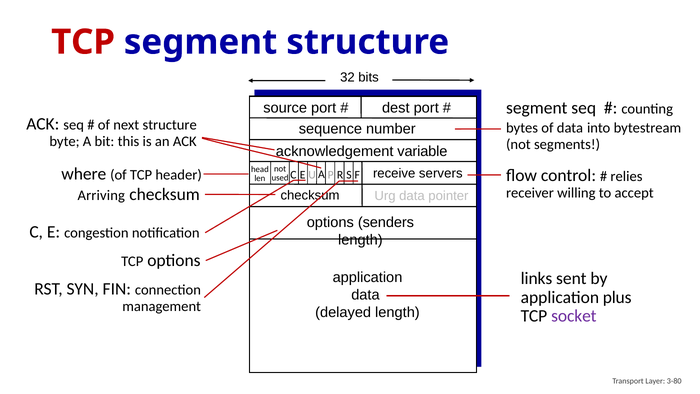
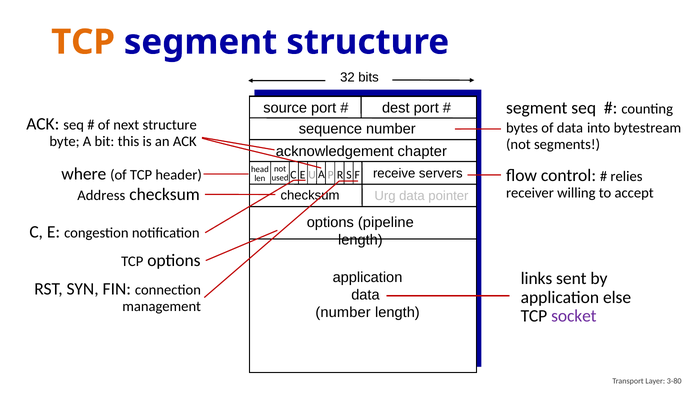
TCP at (83, 42) colour: red -> orange
variable: variable -> chapter
Arriving: Arriving -> Address
senders: senders -> pipeline
plus: plus -> else
delayed at (343, 312): delayed -> number
